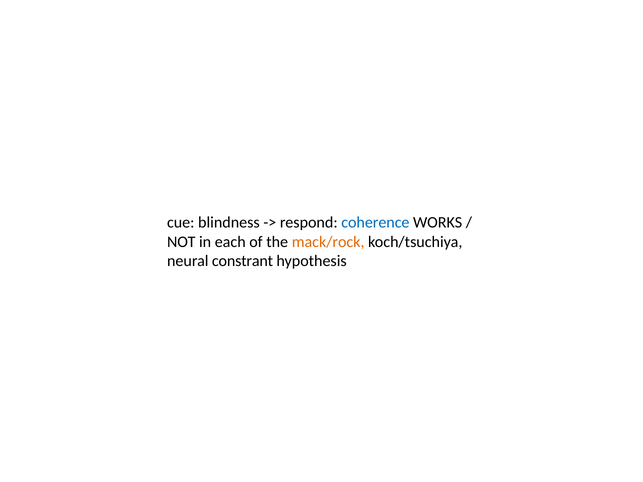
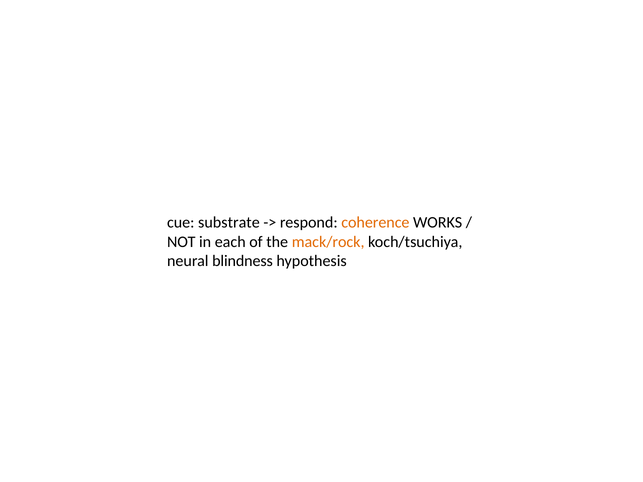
blindness: blindness -> substrate
coherence colour: blue -> orange
constrant: constrant -> blindness
